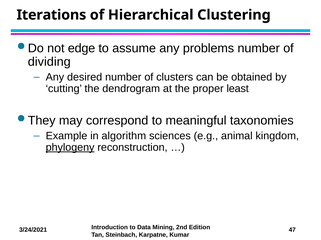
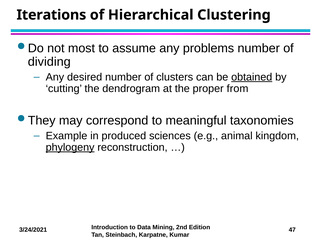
edge: edge -> most
obtained underline: none -> present
least: least -> from
algorithm: algorithm -> produced
